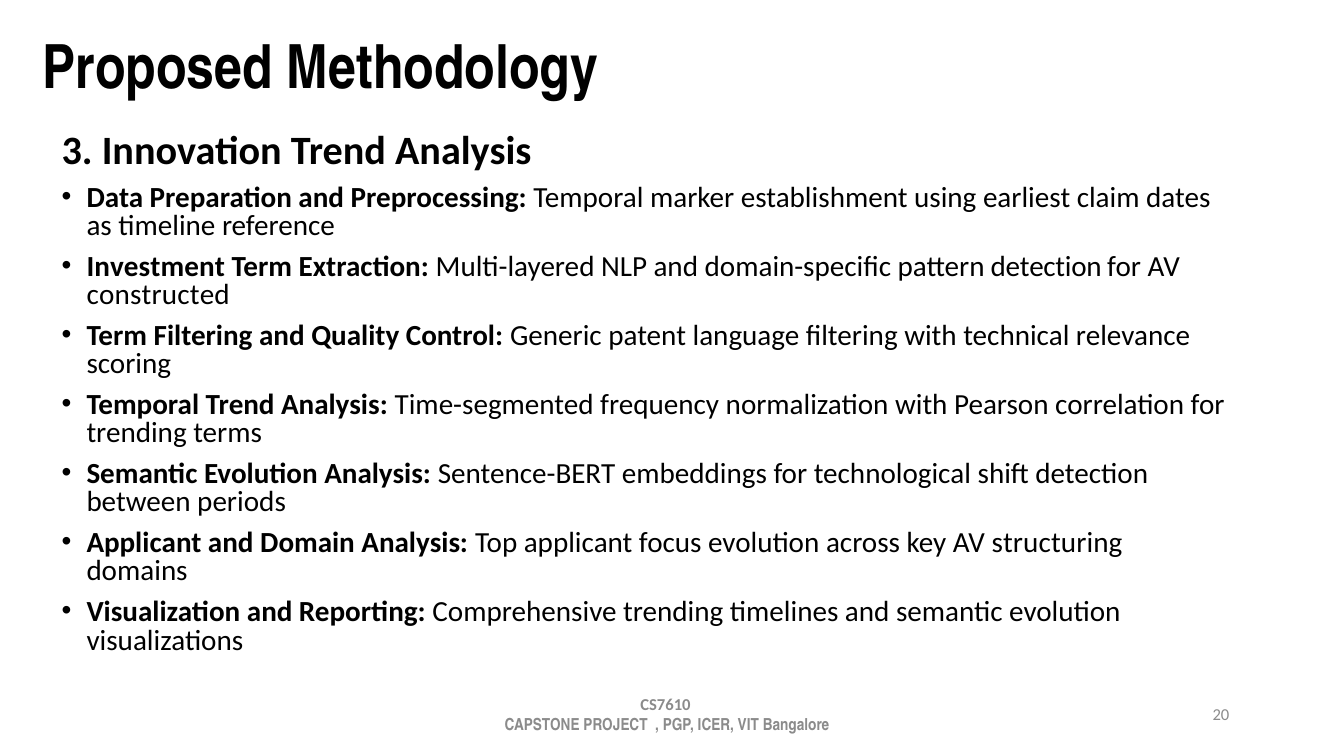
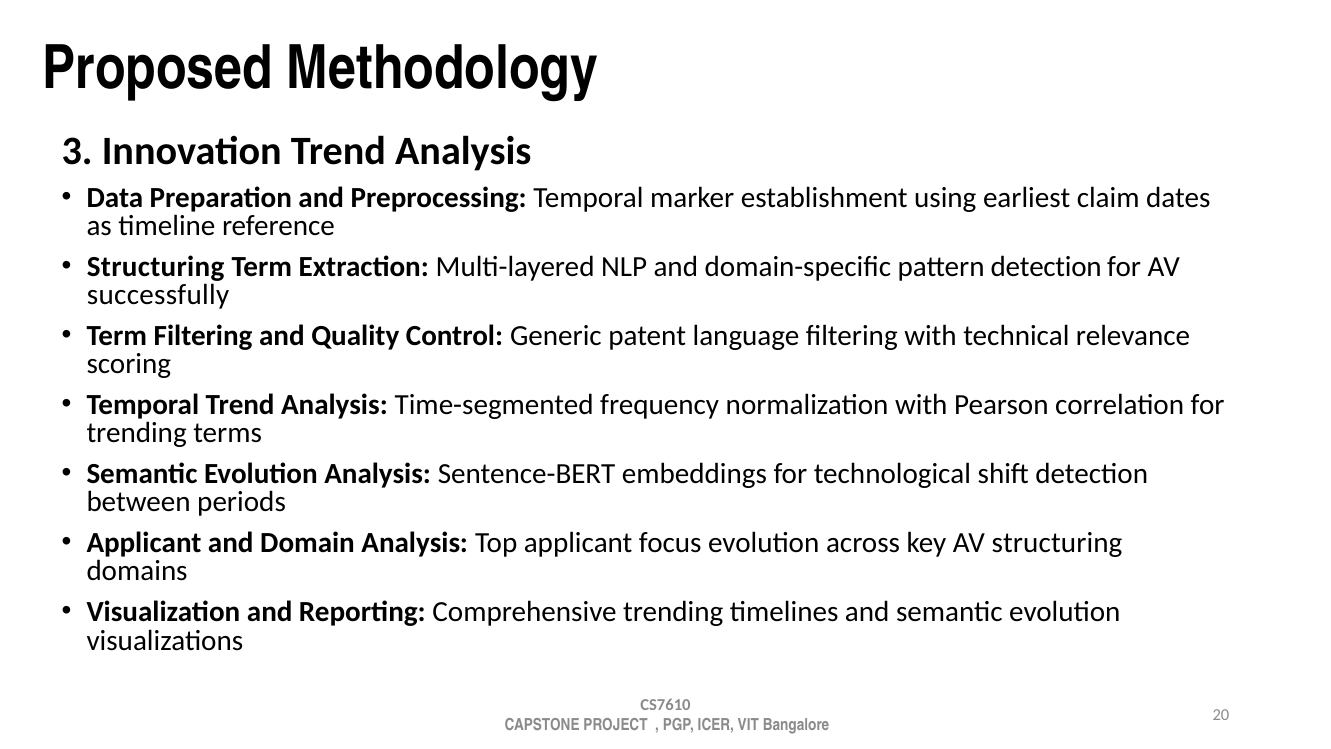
Investment at (156, 267): Investment -> Structuring
constructed: constructed -> successfully
